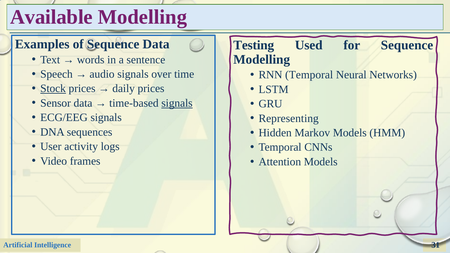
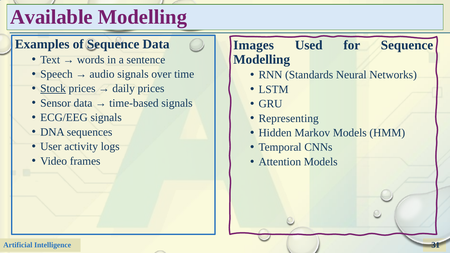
Testing: Testing -> Images
RNN Temporal: Temporal -> Standards
signals at (177, 103) underline: present -> none
